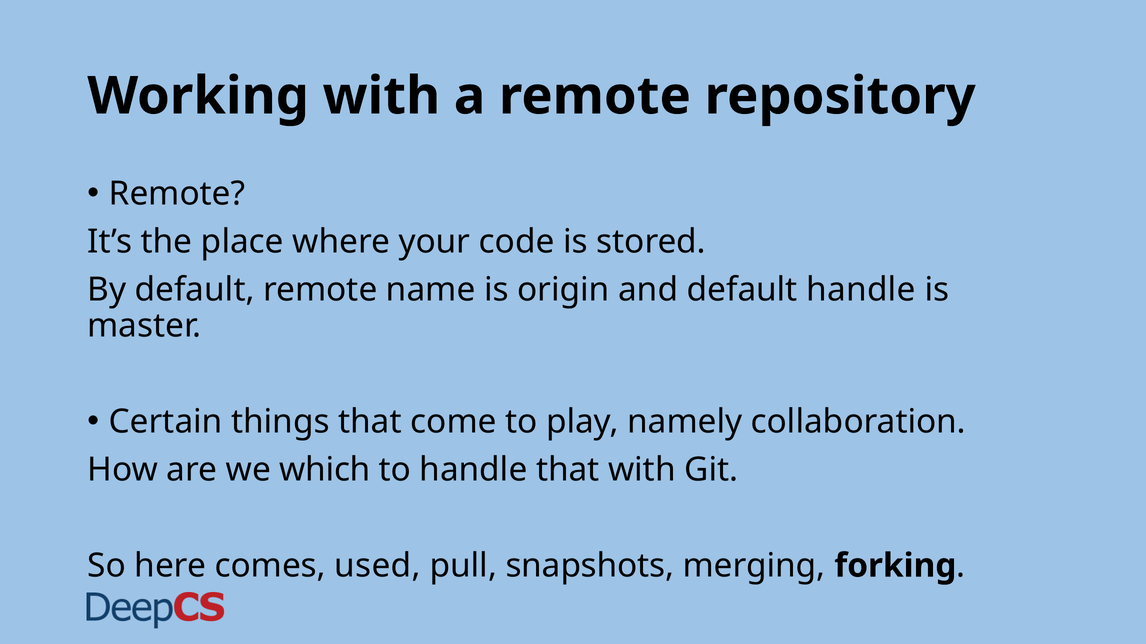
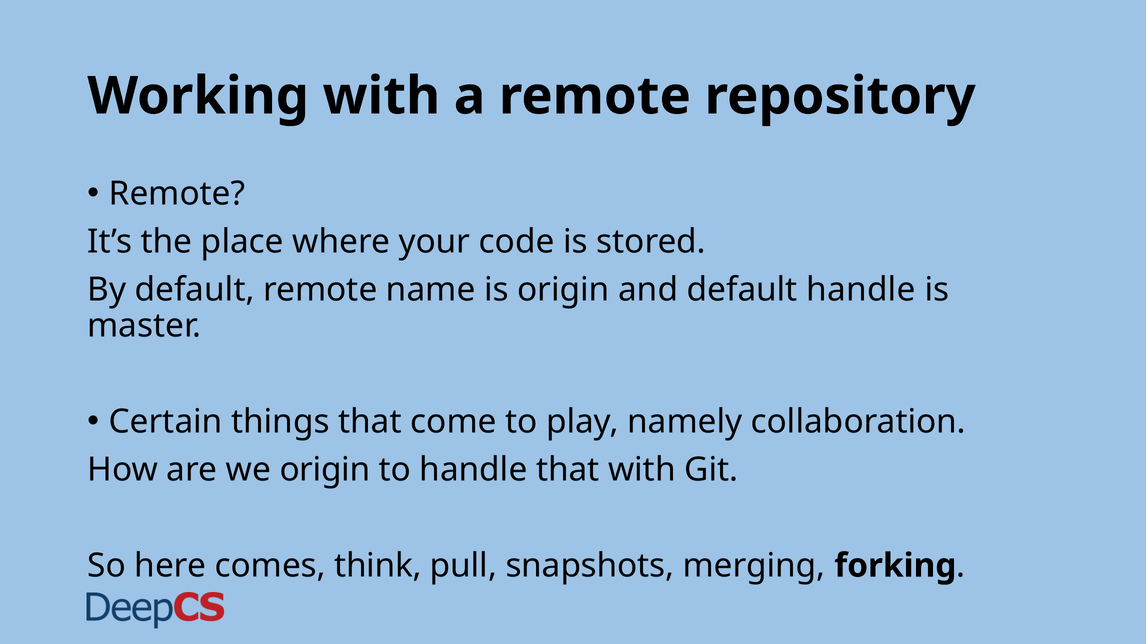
we which: which -> origin
used: used -> think
